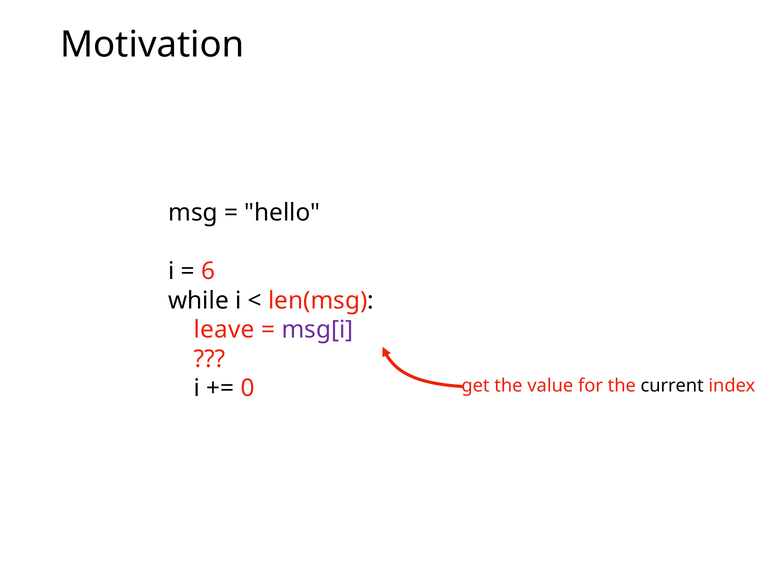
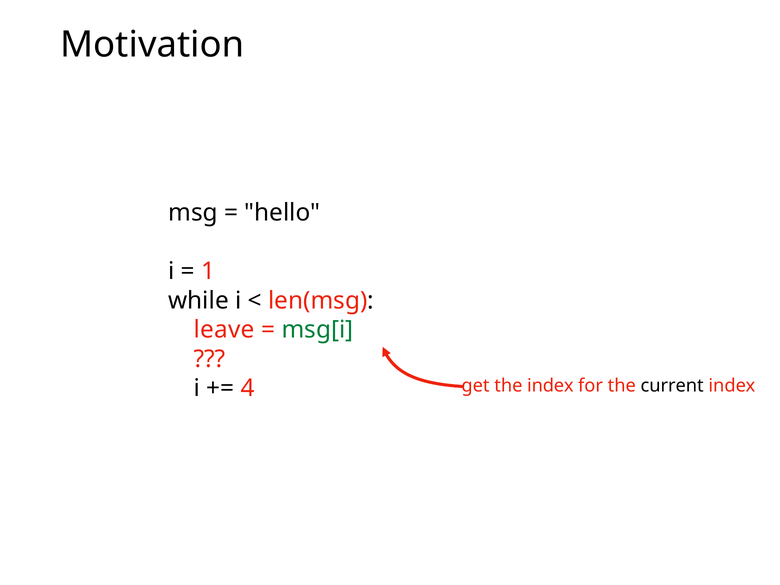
6: 6 -> 1
msg[i colour: purple -> green
the value: value -> index
0: 0 -> 4
